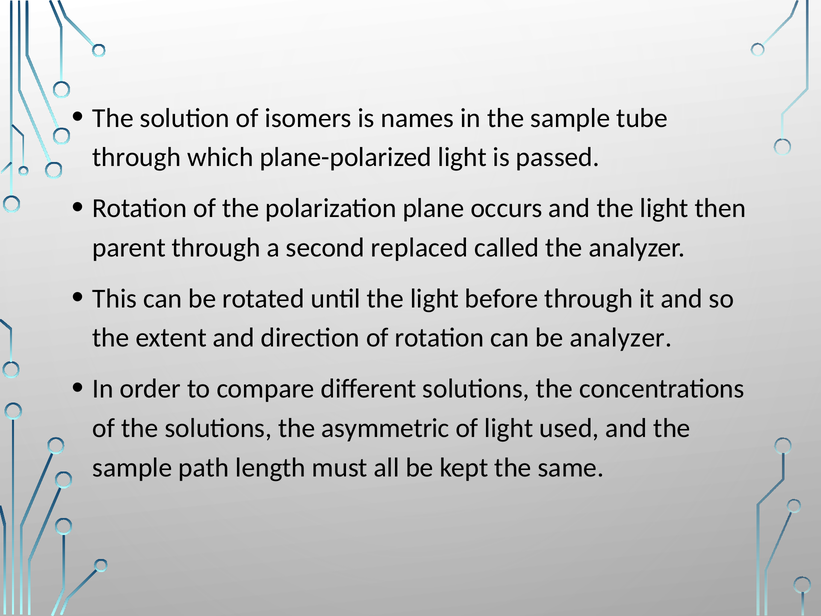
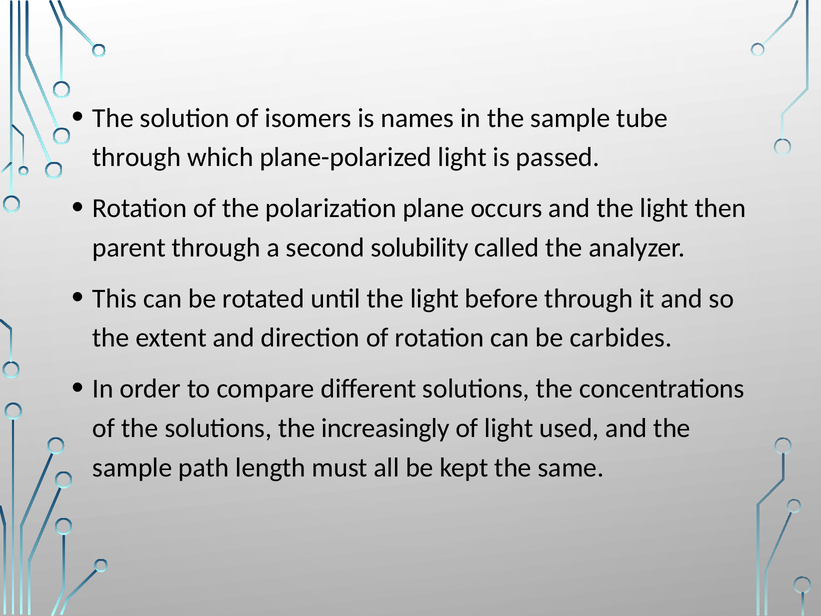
replaced: replaced -> solubility
be analyzer: analyzer -> carbides
asymmetric: asymmetric -> increasingly
